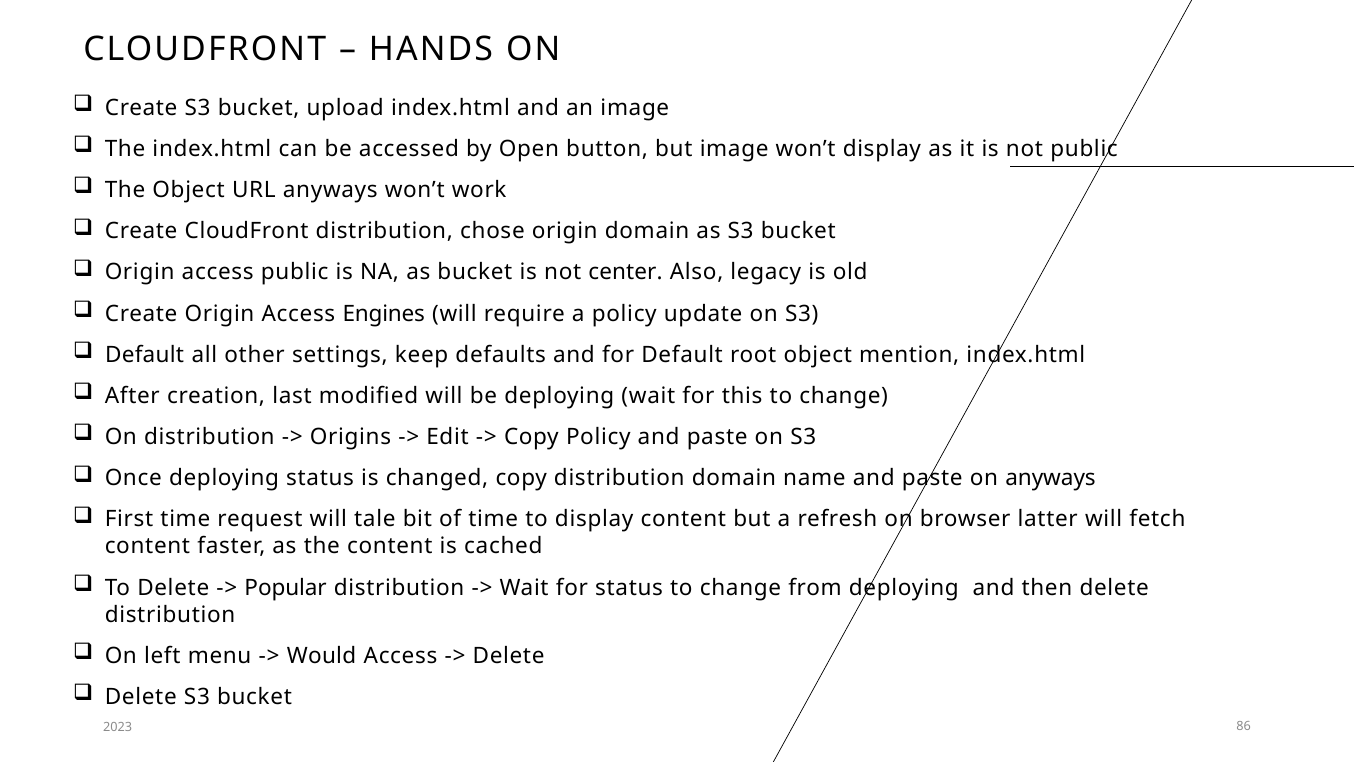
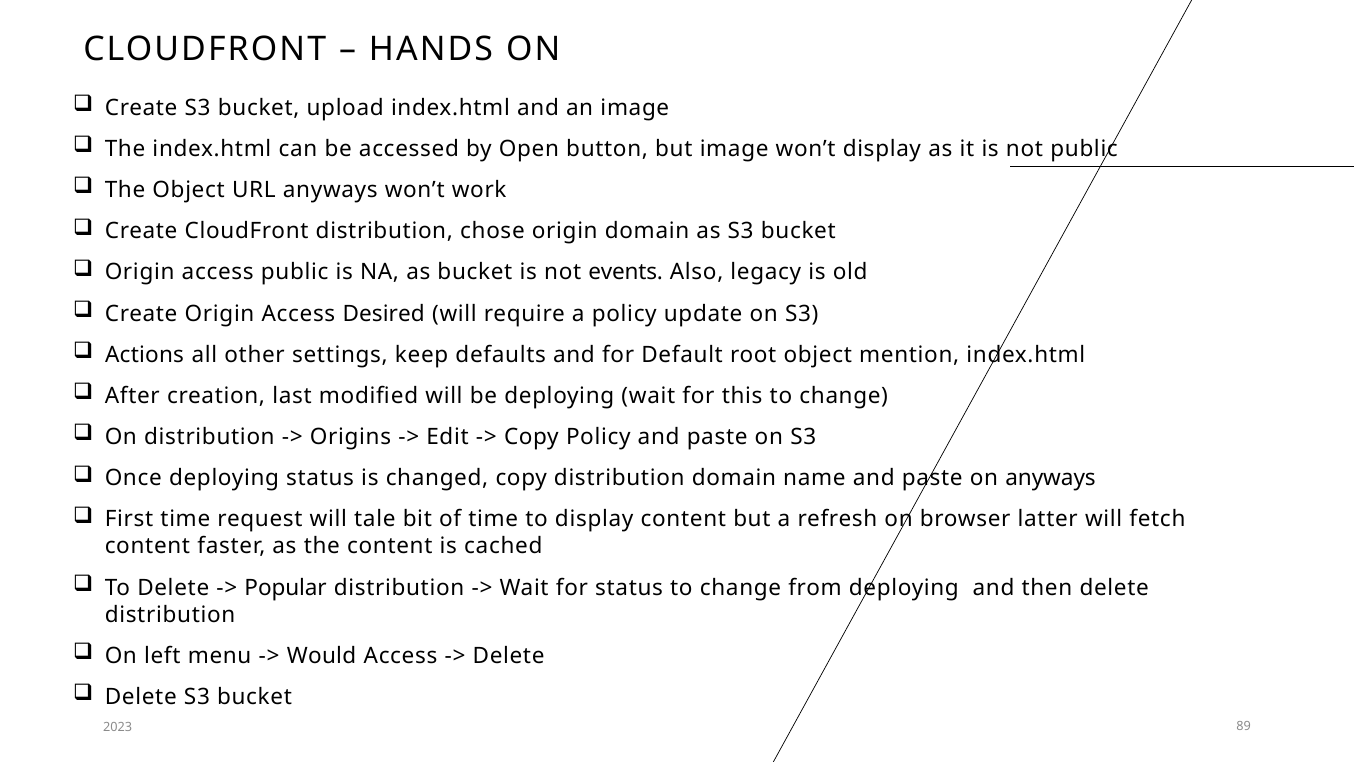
center: center -> events
Engines: Engines -> Desired
Default at (145, 355): Default -> Actions
86: 86 -> 89
